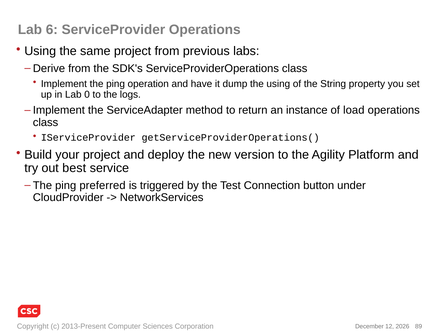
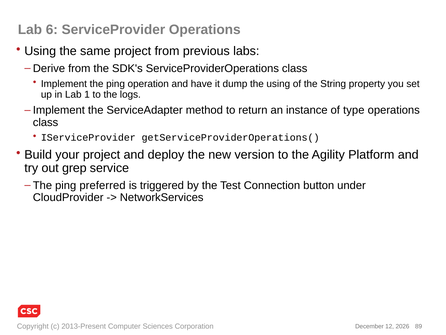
0: 0 -> 1
load: load -> type
best: best -> grep
